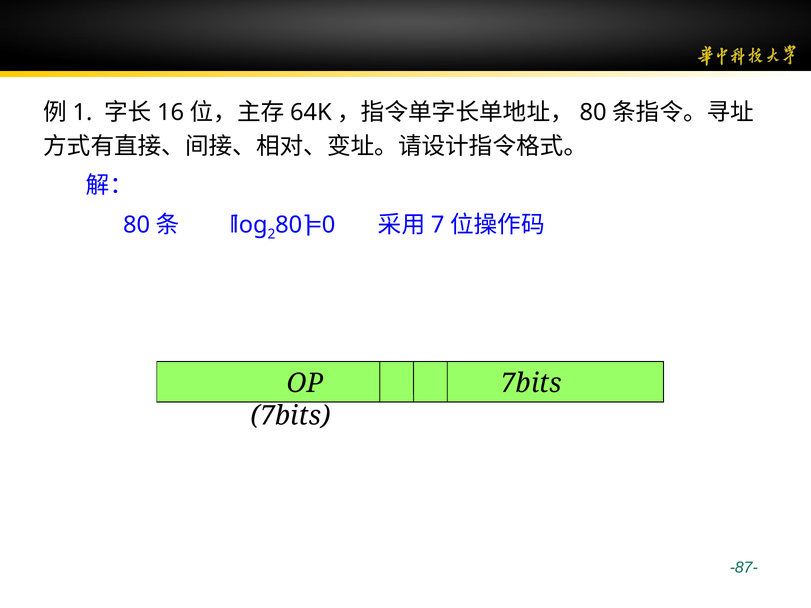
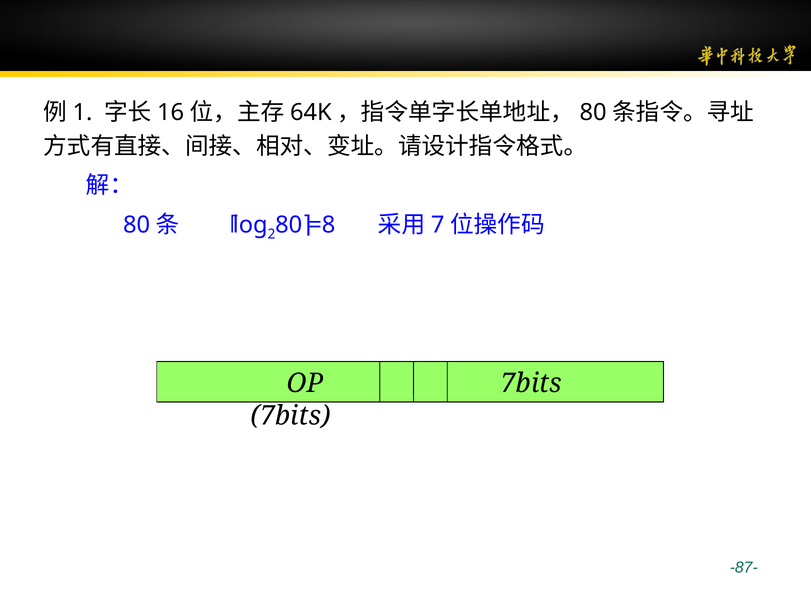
=0: =0 -> =8
